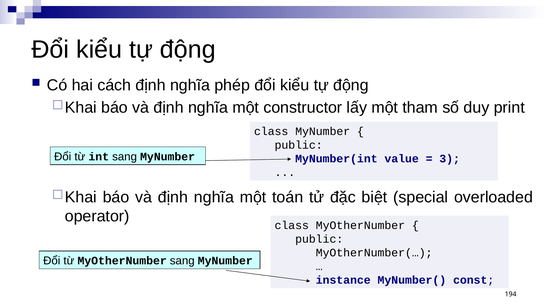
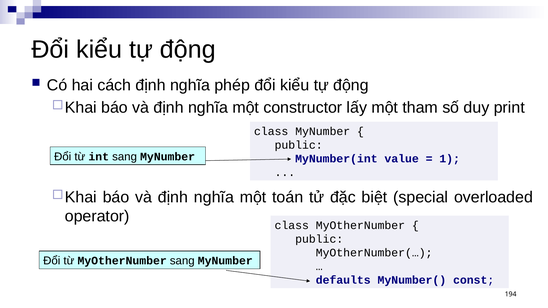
3: 3 -> 1
instance: instance -> defaults
